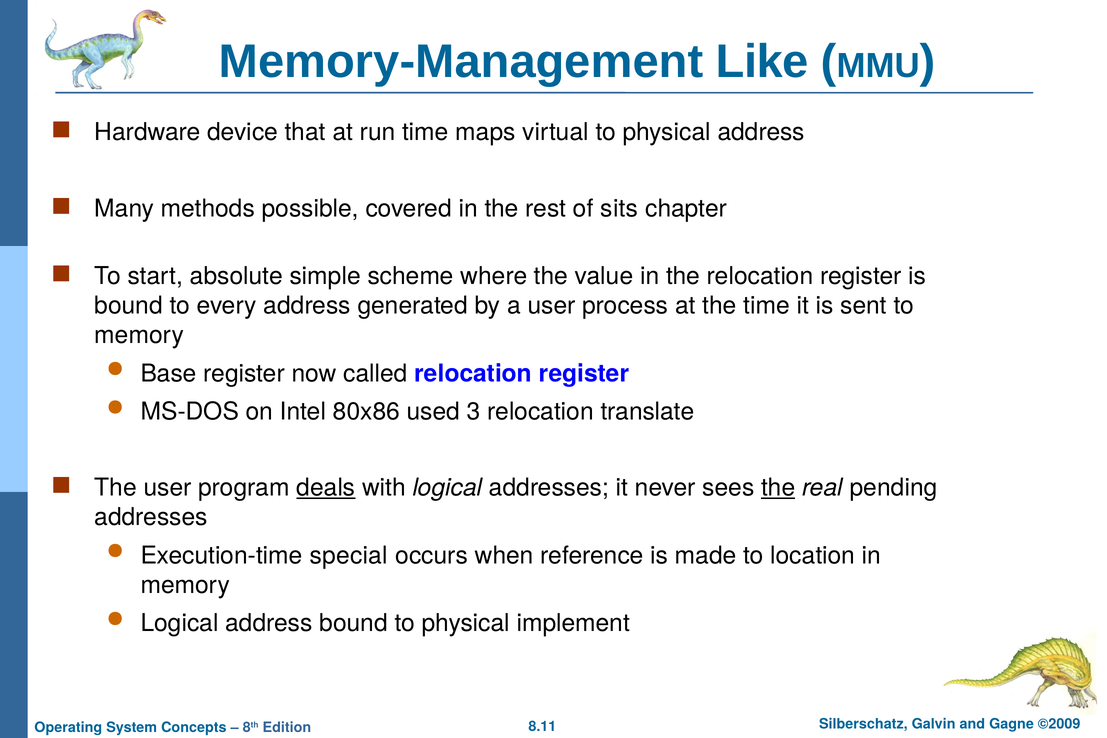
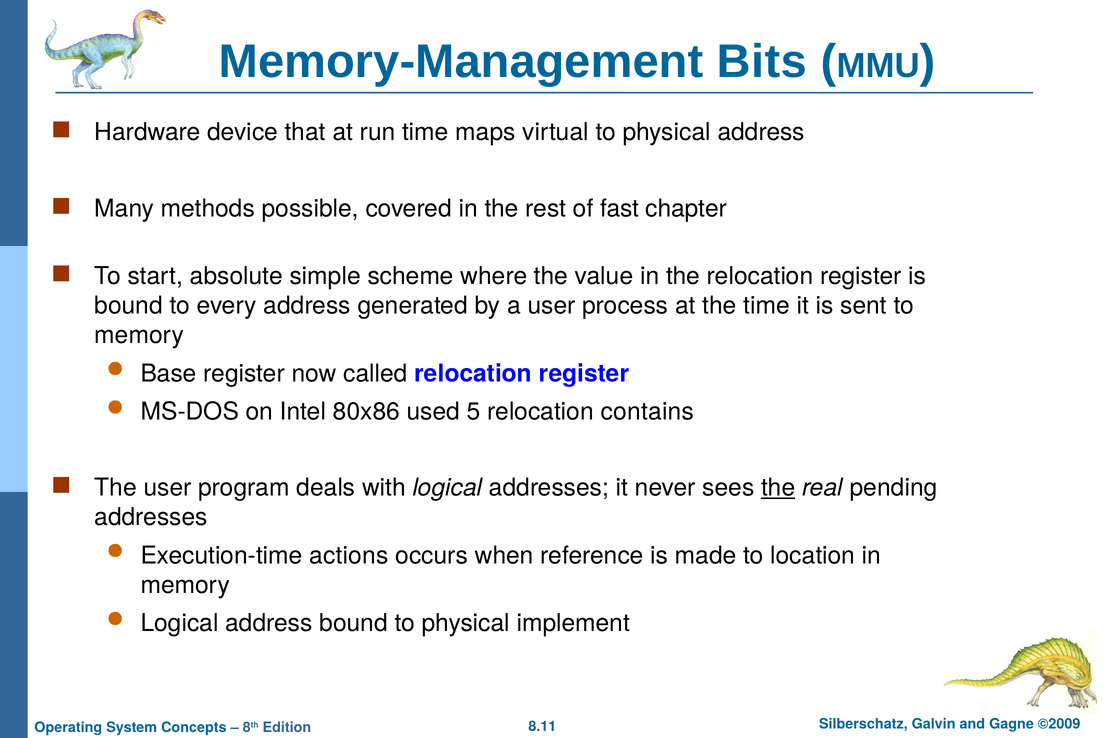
Like: Like -> Bits
sits: sits -> fast
3: 3 -> 5
translate: translate -> contains
deals underline: present -> none
special: special -> actions
